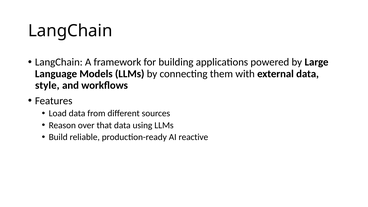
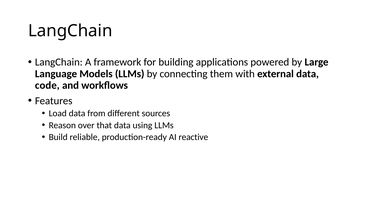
style: style -> code
